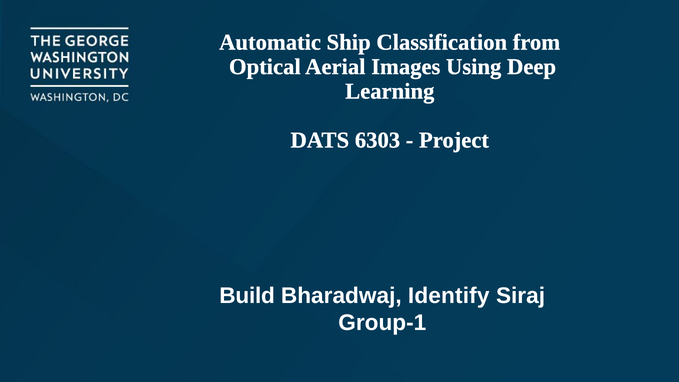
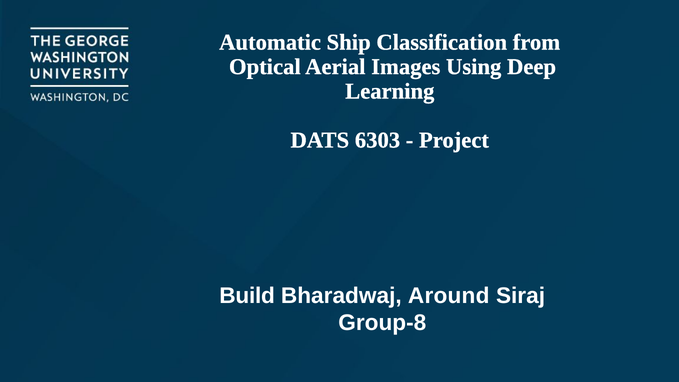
Identify: Identify -> Around
Group-1: Group-1 -> Group-8
